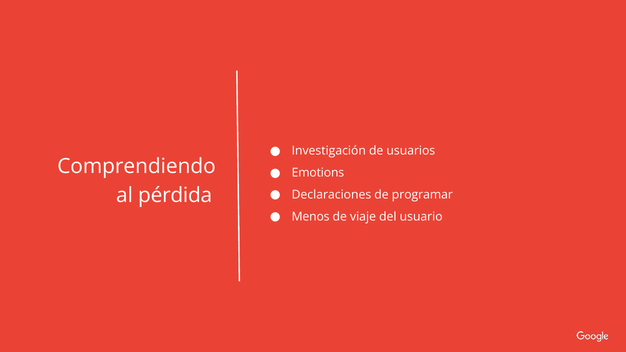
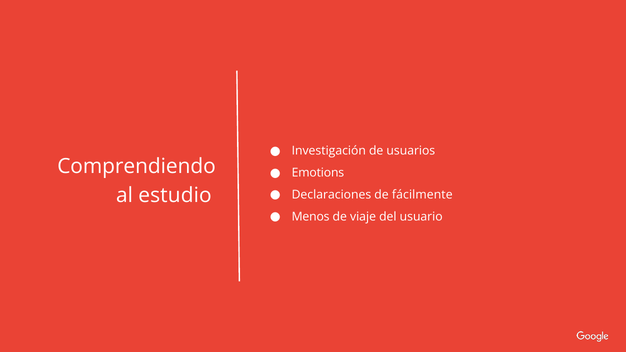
pérdida: pérdida -> estudio
programar: programar -> fácilmente
